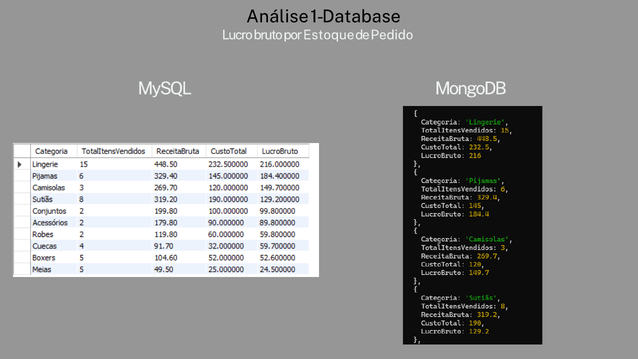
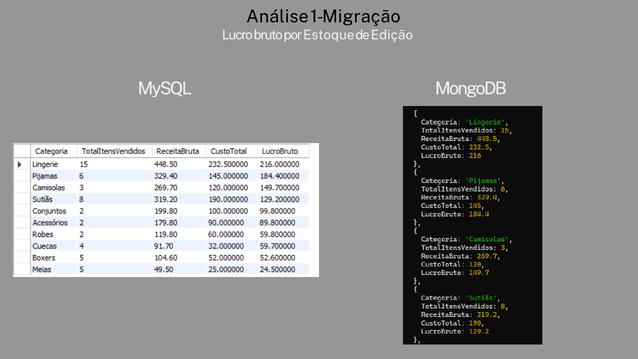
Database: Database -> Migração
Pedido: Pedido -> Edição
